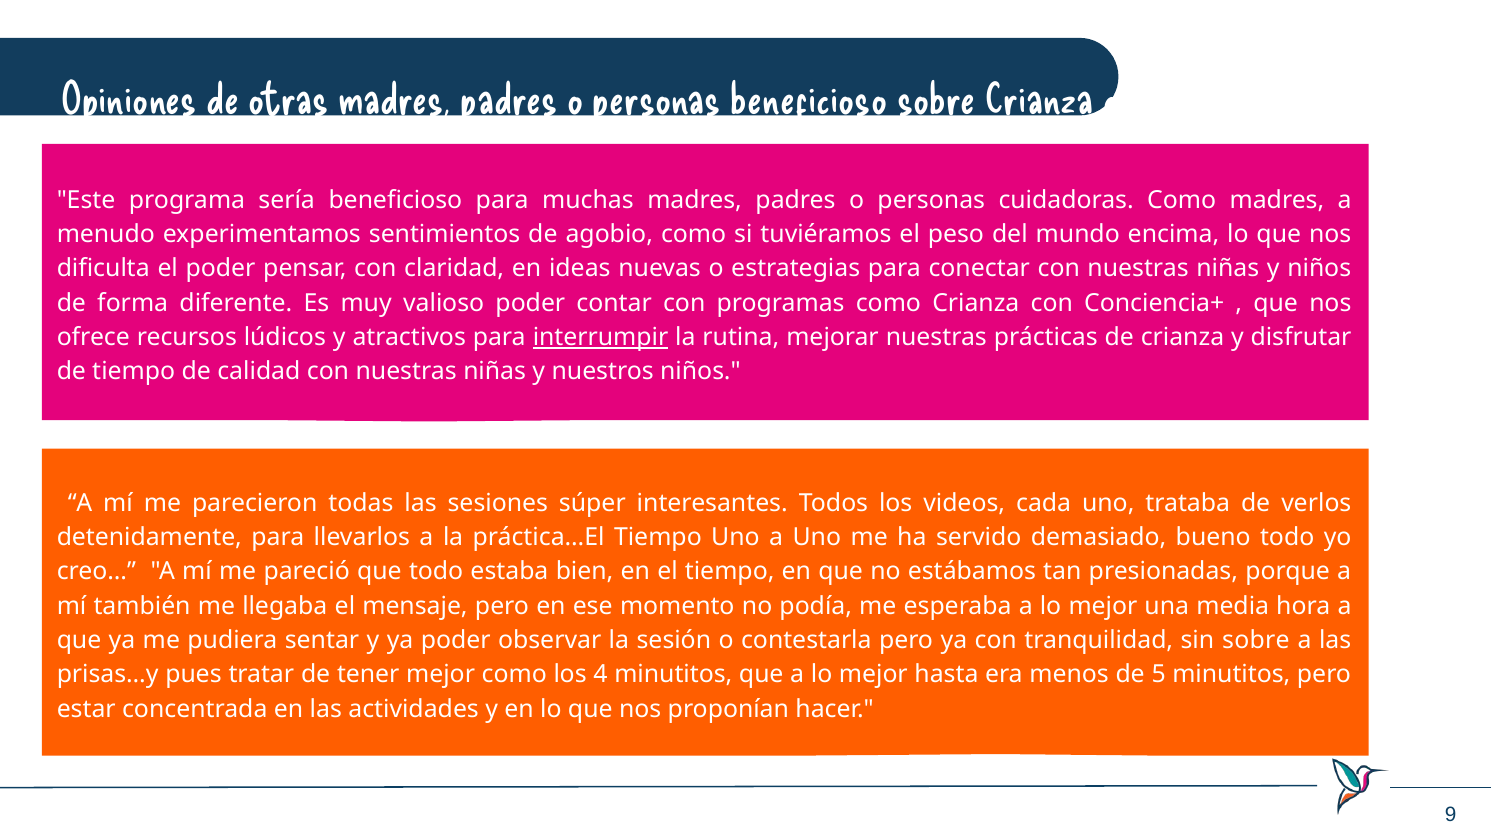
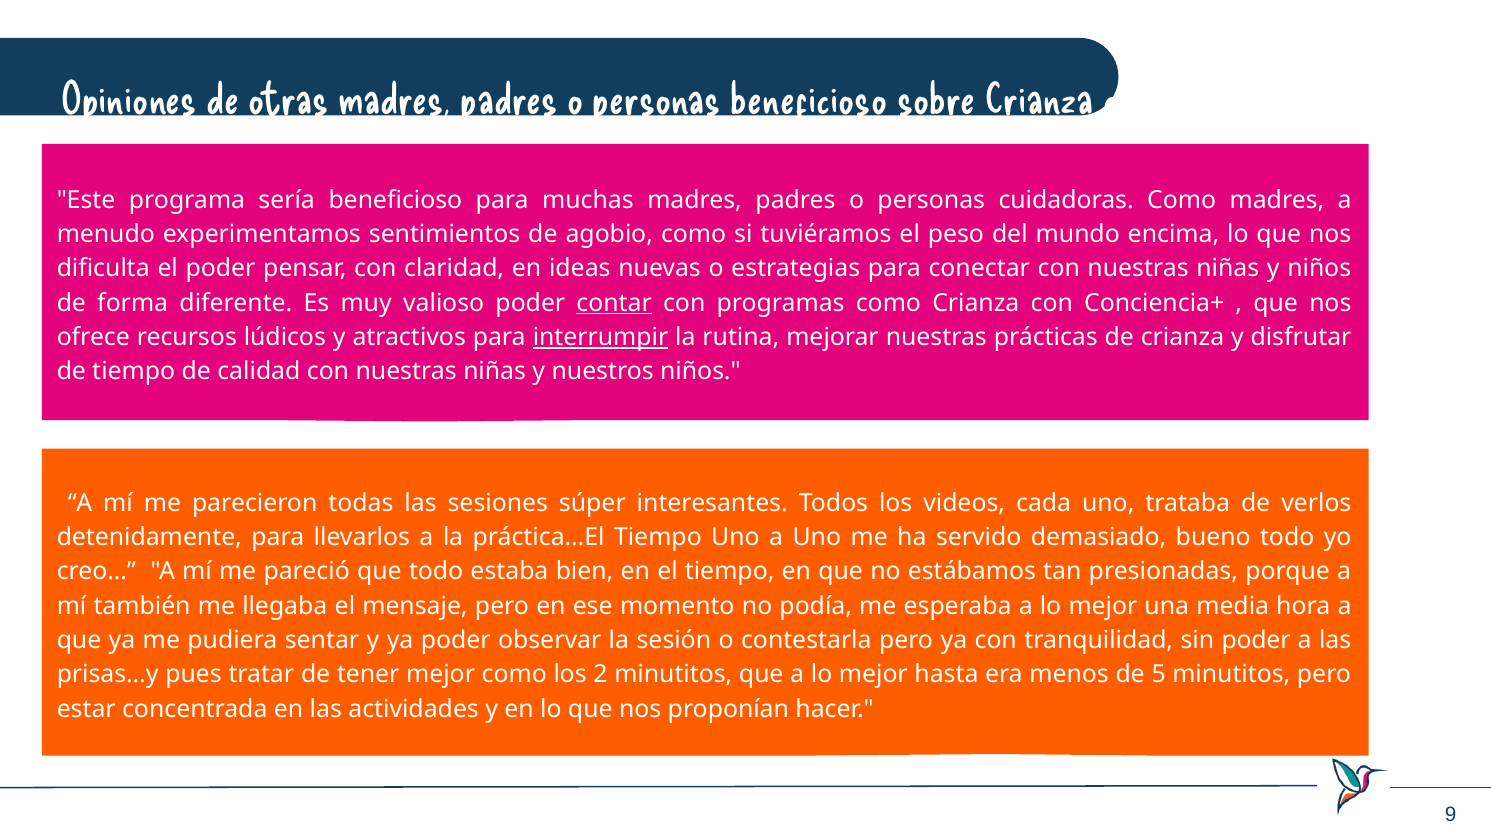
contar underline: none -> present
sin sobre: sobre -> poder
4: 4 -> 2
